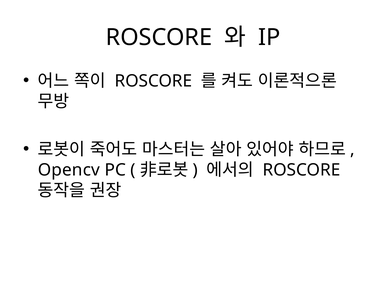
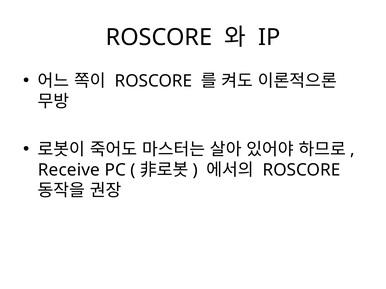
Opencv: Opencv -> Receive
